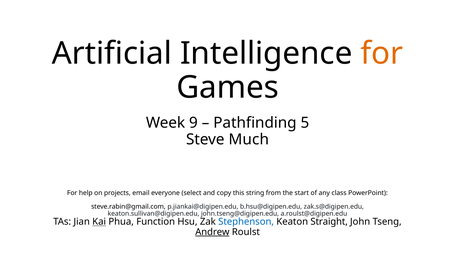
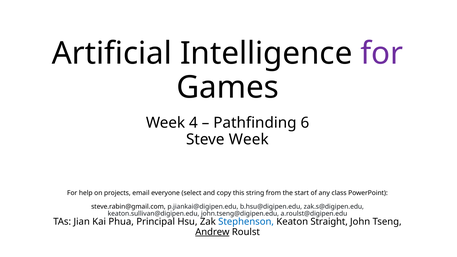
for at (382, 53) colour: orange -> purple
9: 9 -> 4
5: 5 -> 6
Steve Much: Much -> Week
Kai underline: present -> none
Function: Function -> Principal
